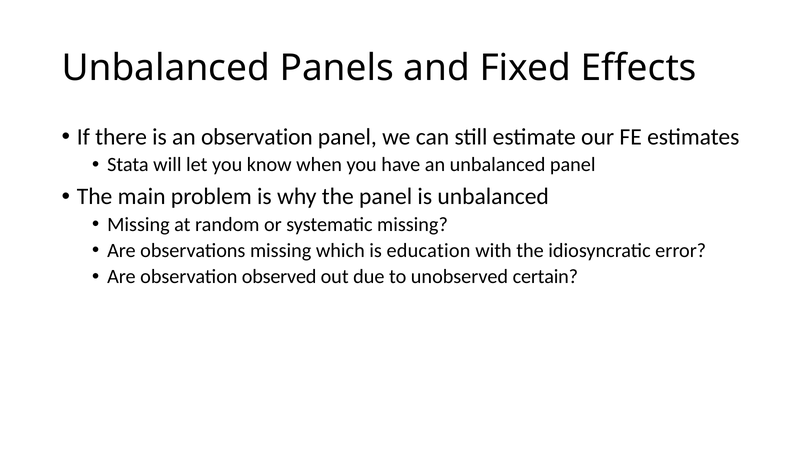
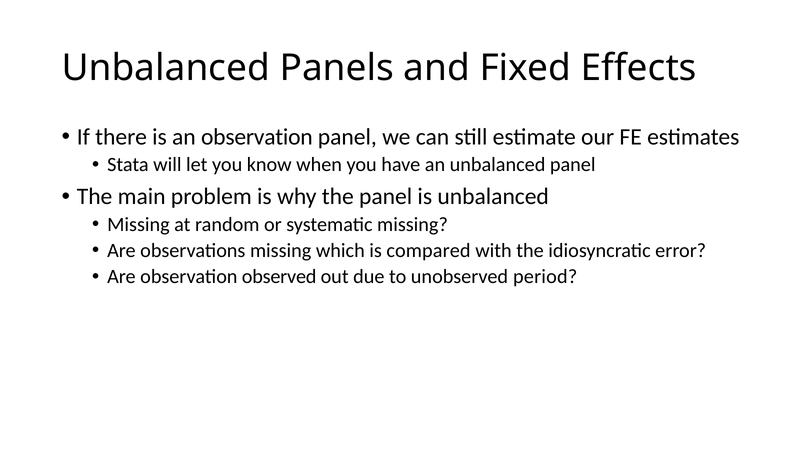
education: education -> compared
certain: certain -> period
